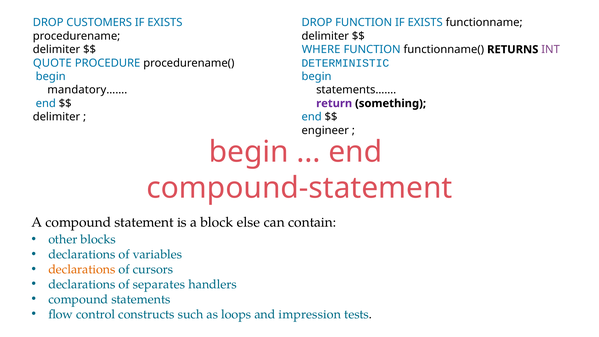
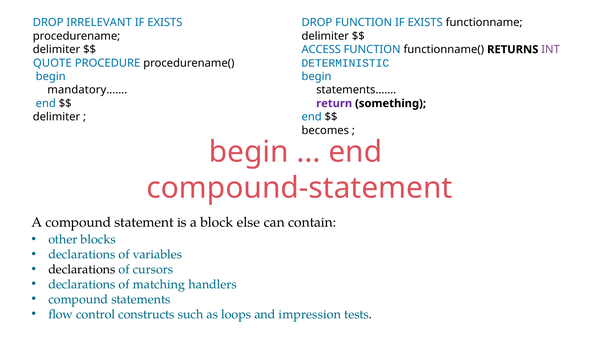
CUSTOMERS: CUSTOMERS -> IRRELEVANT
WHERE: WHERE -> ACCESS
engineer: engineer -> becomes
declarations at (82, 269) colour: orange -> black
separates: separates -> matching
